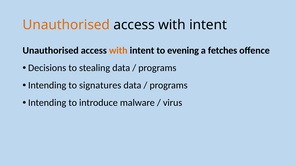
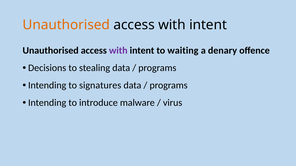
with at (118, 51) colour: orange -> purple
evening: evening -> waiting
fetches: fetches -> denary
